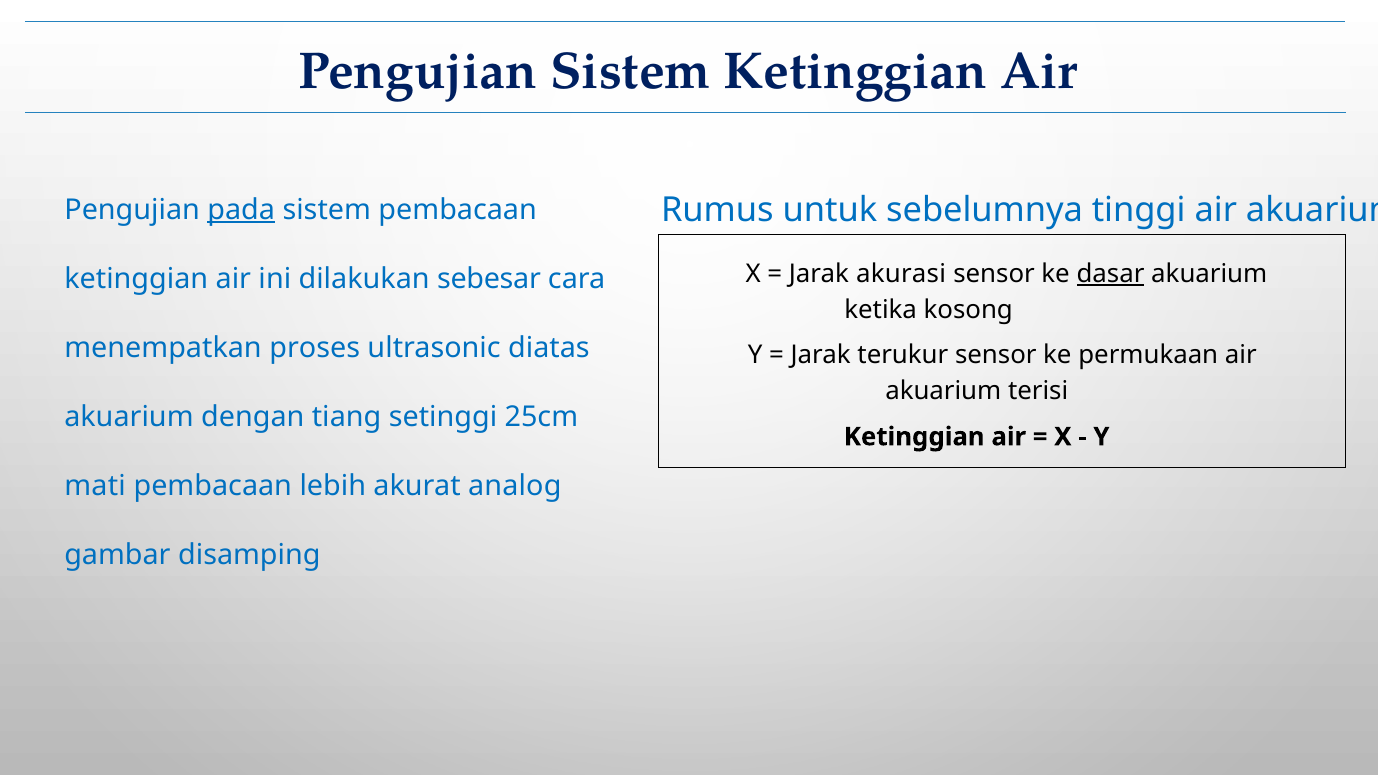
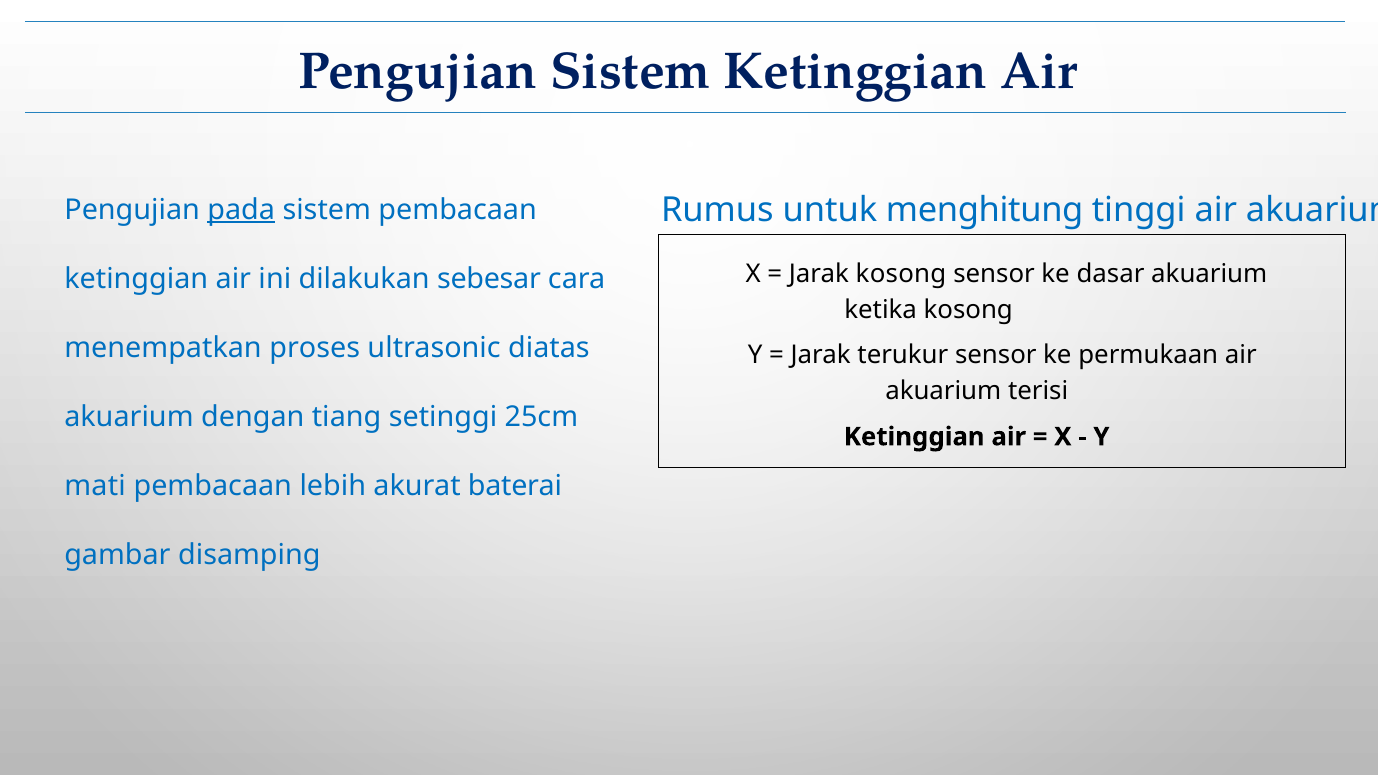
sebelumnya: sebelumnya -> menghitung
Jarak akurasi: akurasi -> kosong
dasar underline: present -> none
analog: analog -> baterai
